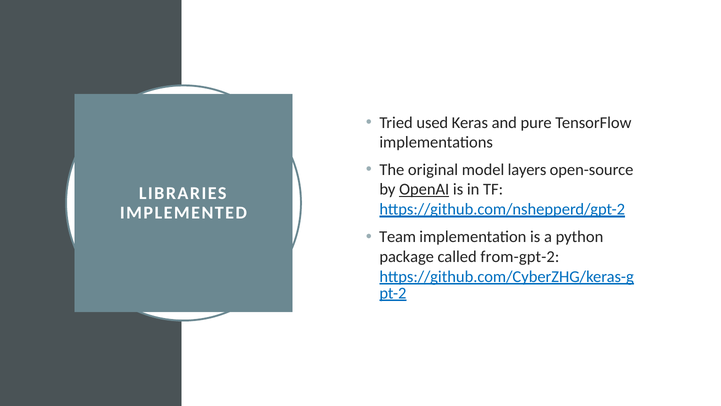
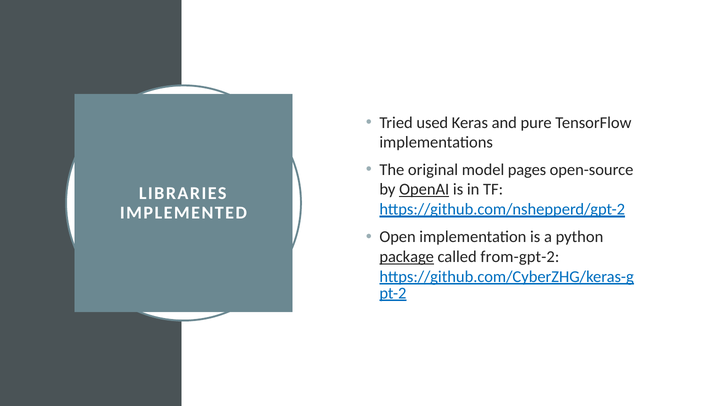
layers: layers -> pages
Team: Team -> Open
package underline: none -> present
